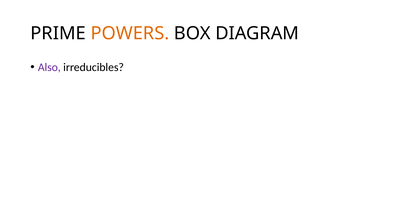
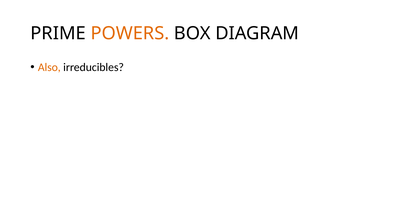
Also colour: purple -> orange
